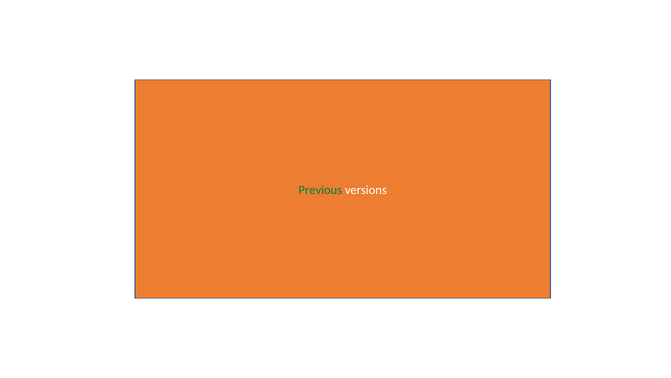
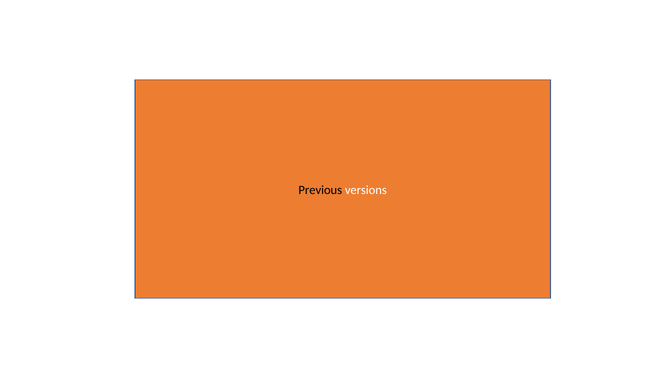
Previous colour: green -> black
